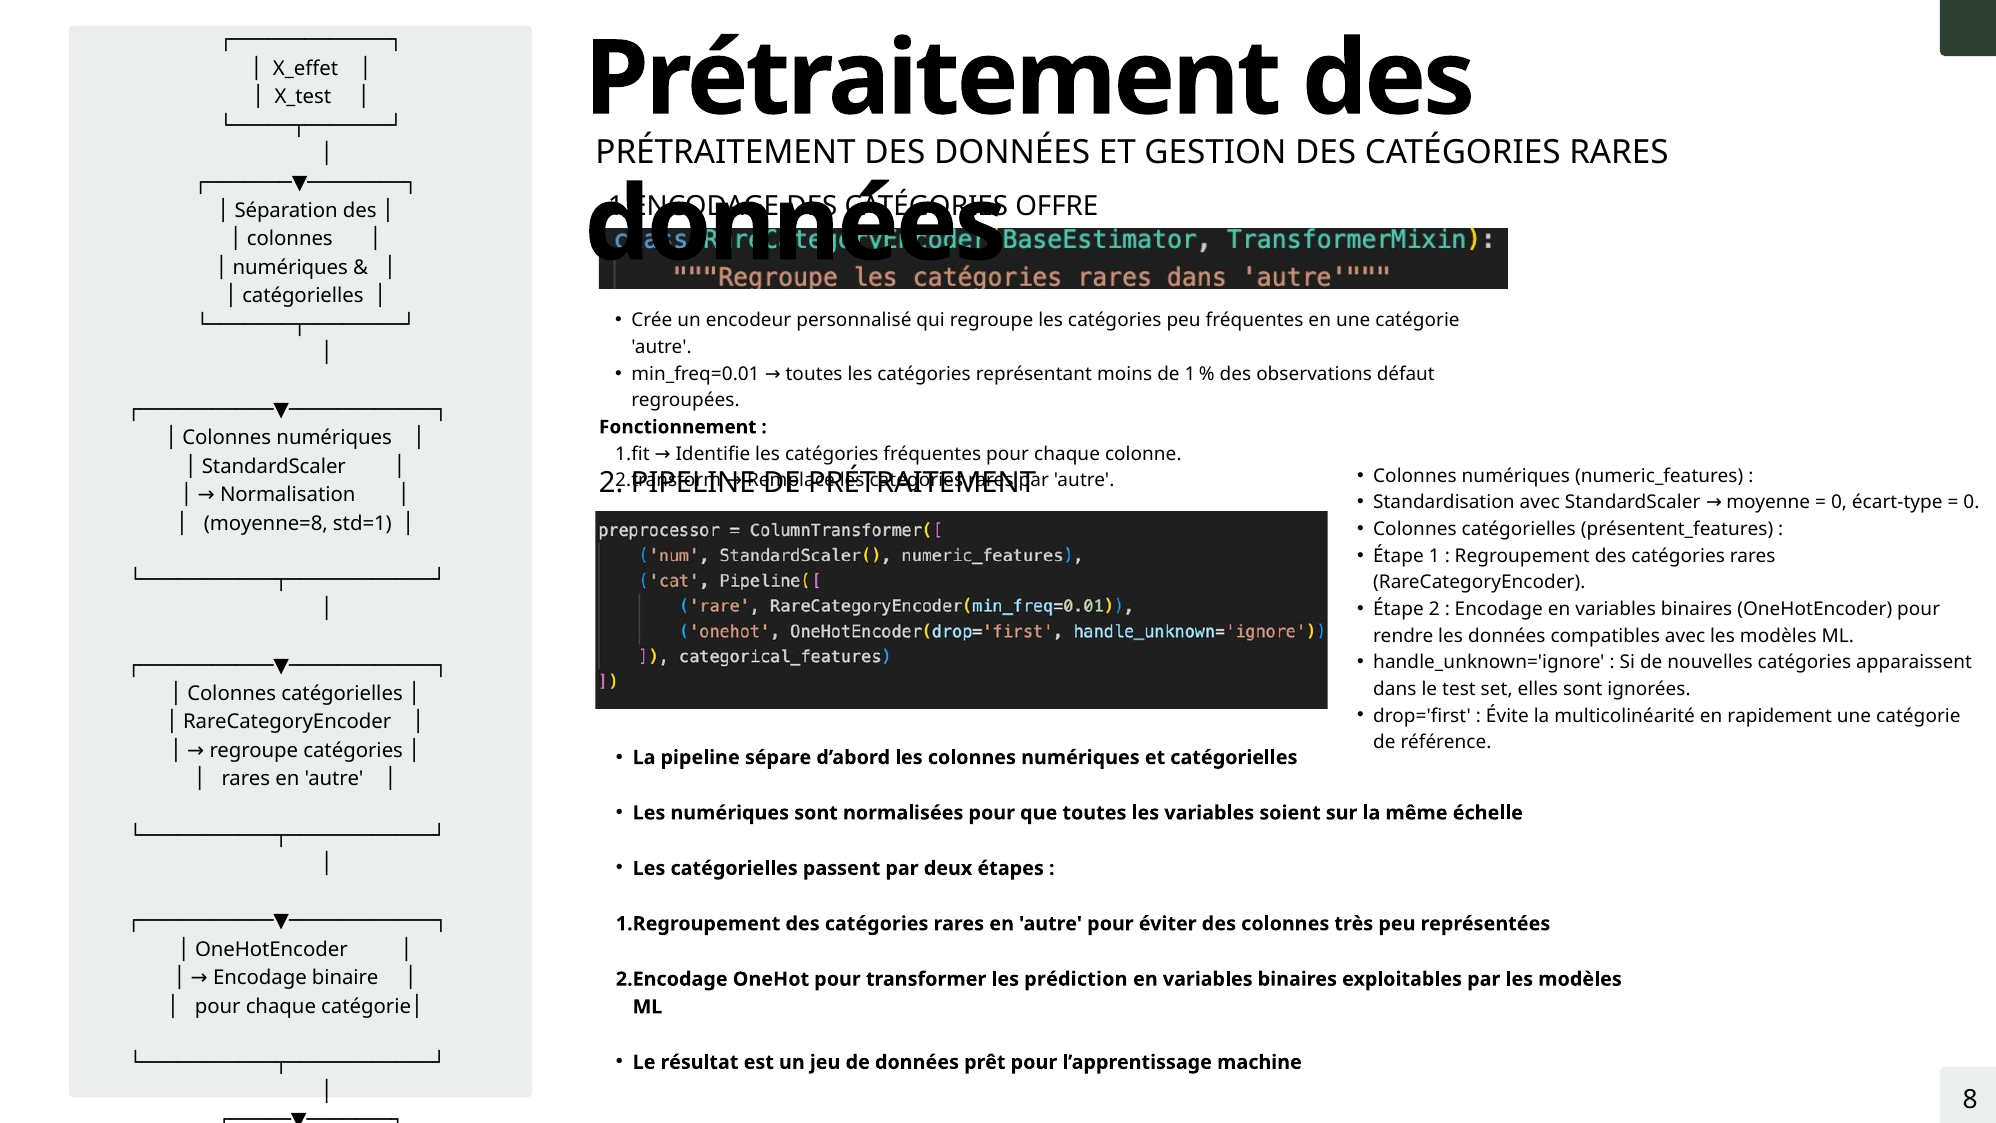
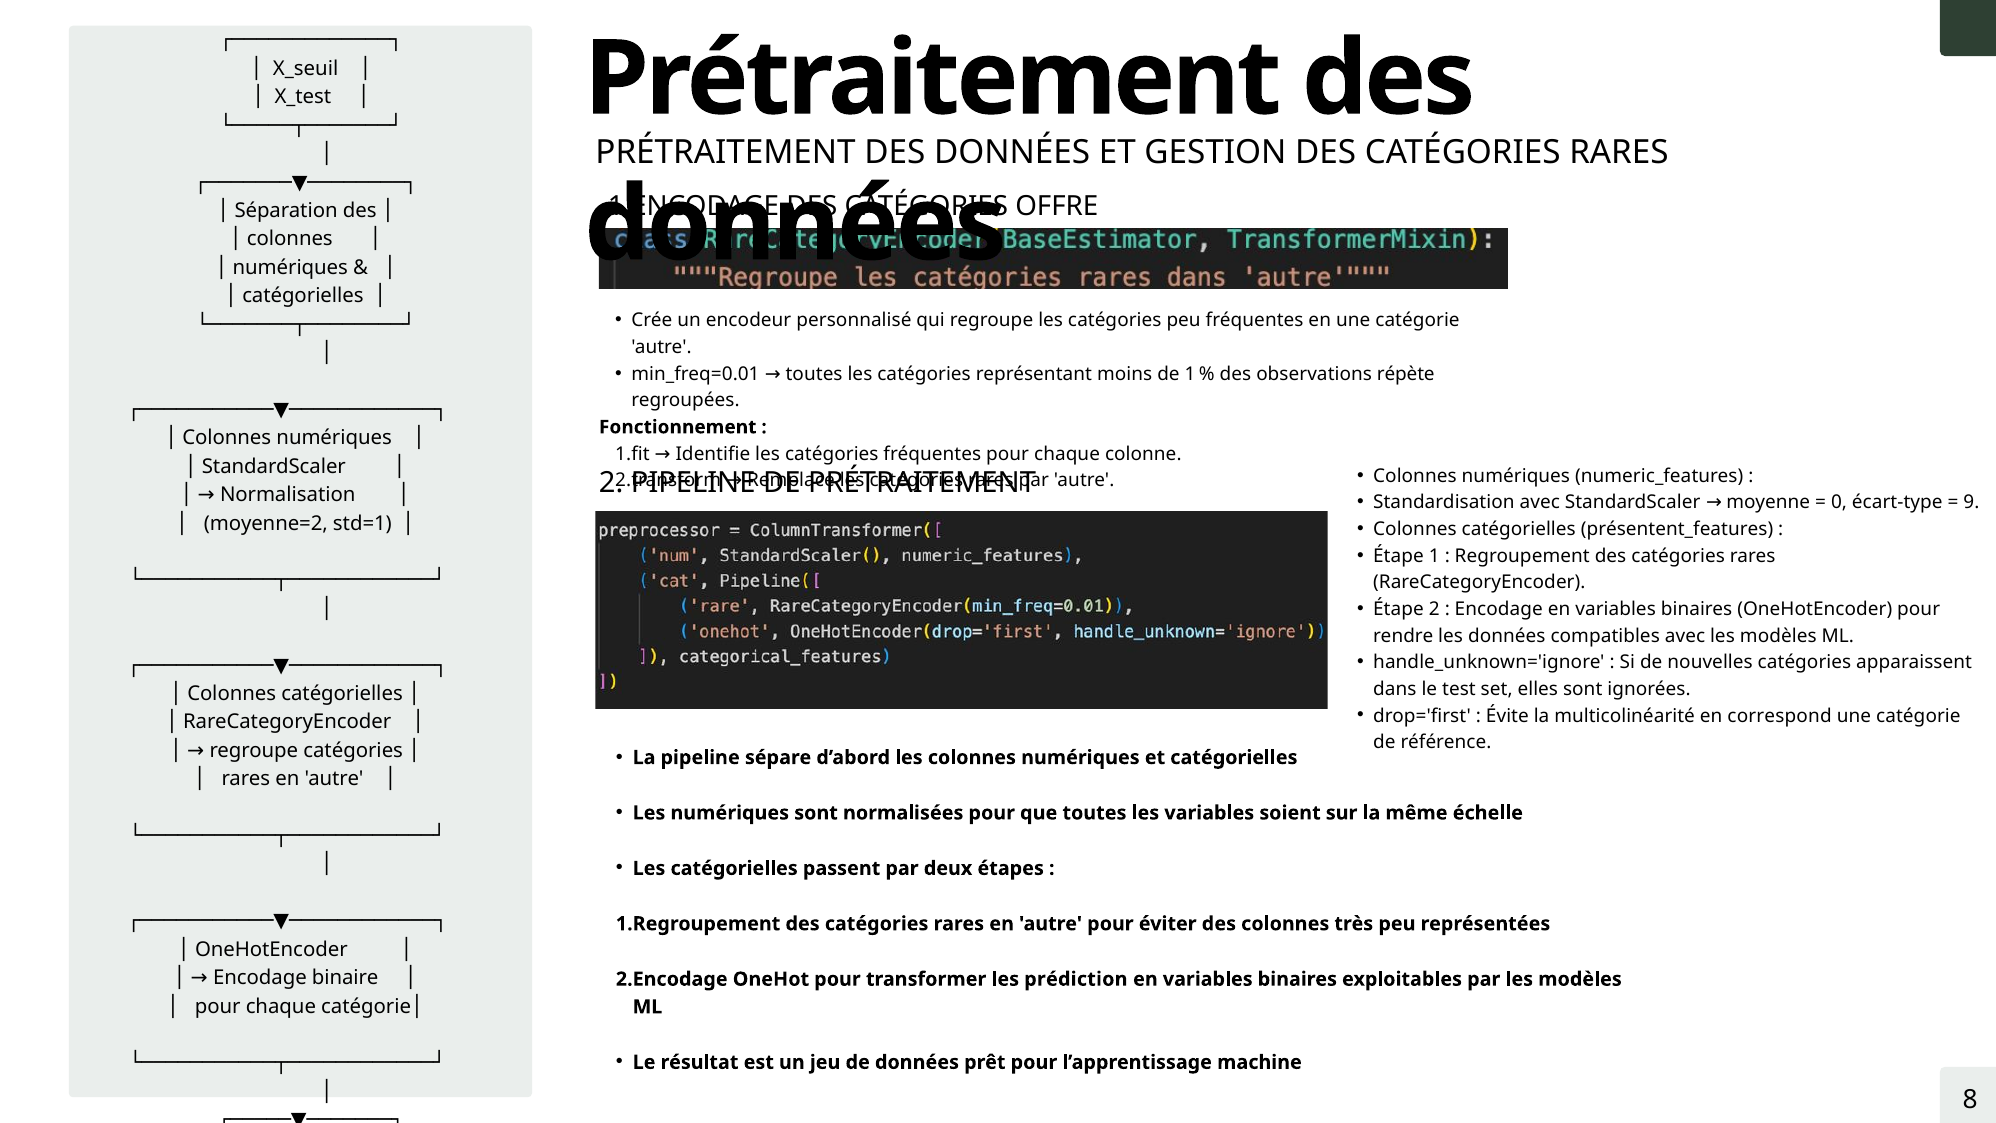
X_effet: X_effet -> X_seuil
défaut: défaut -> répète
0 at (1971, 503): 0 -> 9
moyenne=8: moyenne=8 -> moyenne=2
rapidement: rapidement -> correspond
